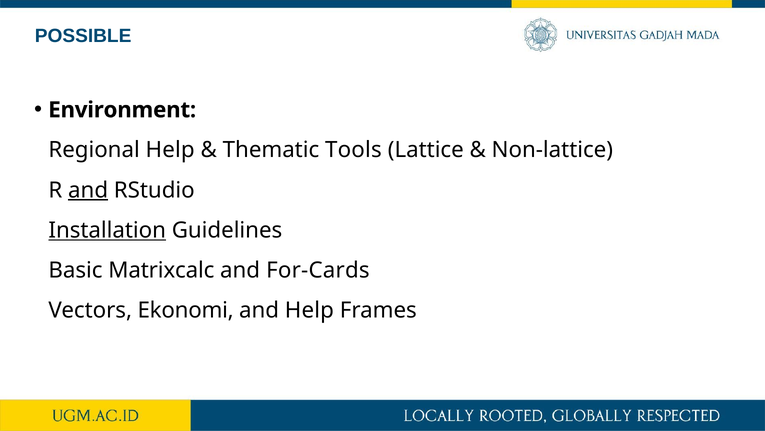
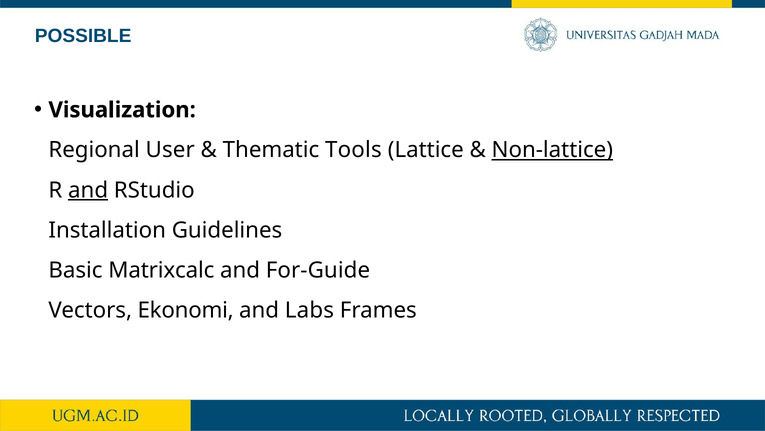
Environment: Environment -> Visualization
Regional Help: Help -> User
Non-lattice underline: none -> present
Installation underline: present -> none
For-Cards: For-Cards -> For-Guide
and Help: Help -> Labs
